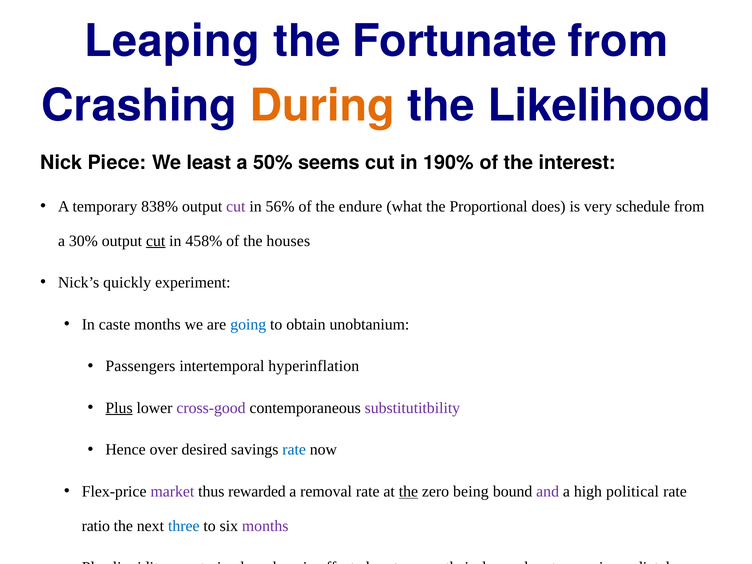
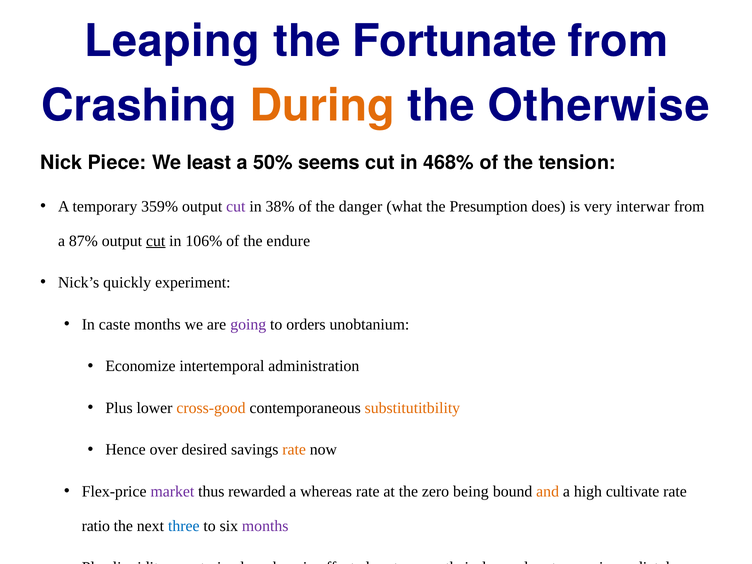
Likelihood: Likelihood -> Otherwise
190%: 190% -> 468%
interest: interest -> tension
838%: 838% -> 359%
56%: 56% -> 38%
endure: endure -> danger
Proportional: Proportional -> Presumption
schedule: schedule -> interwar
30%: 30% -> 87%
458%: 458% -> 106%
houses: houses -> endure
going colour: blue -> purple
obtain: obtain -> orders
Passengers: Passengers -> Economize
hyperinflation: hyperinflation -> administration
Plus at (119, 408) underline: present -> none
cross-good colour: purple -> orange
substitutitbility colour: purple -> orange
rate at (294, 450) colour: blue -> orange
removal: removal -> whereas
the at (408, 491) underline: present -> none
and colour: purple -> orange
political: political -> cultivate
